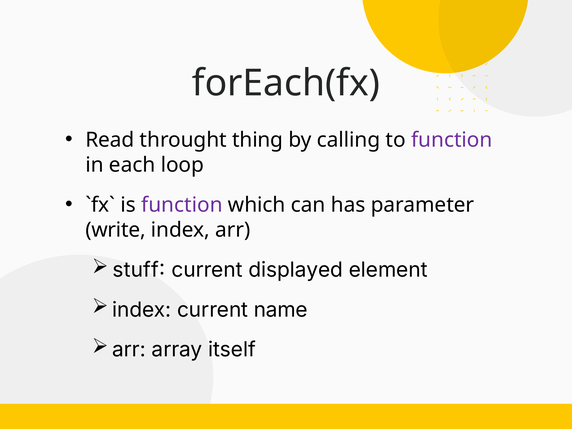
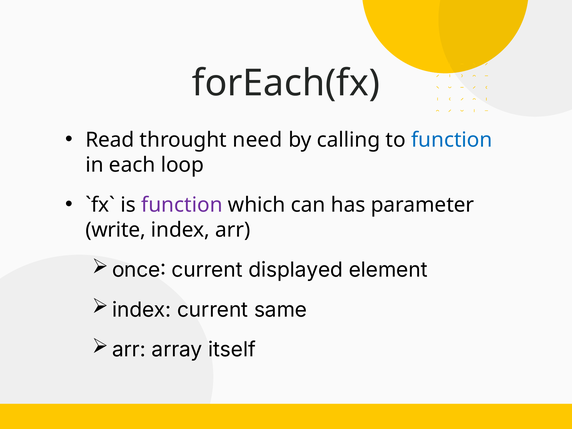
thing: thing -> need
function at (452, 140) colour: purple -> blue
stuff: stuff -> once
name: name -> same
